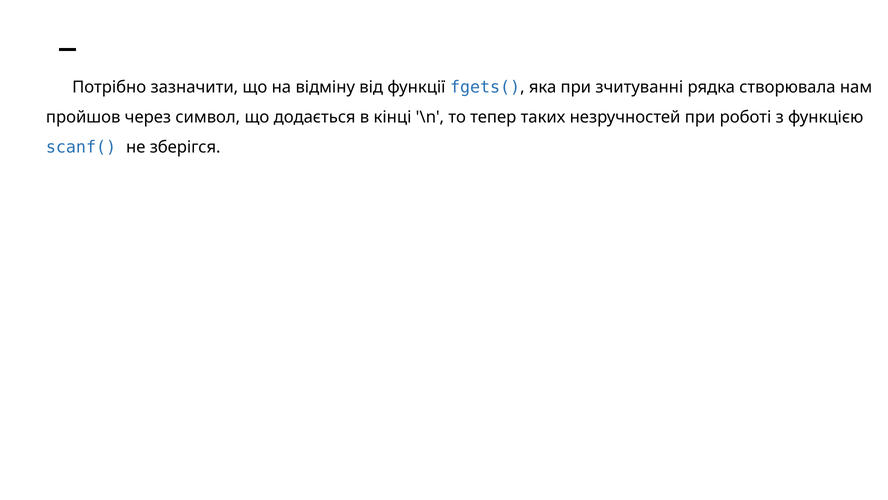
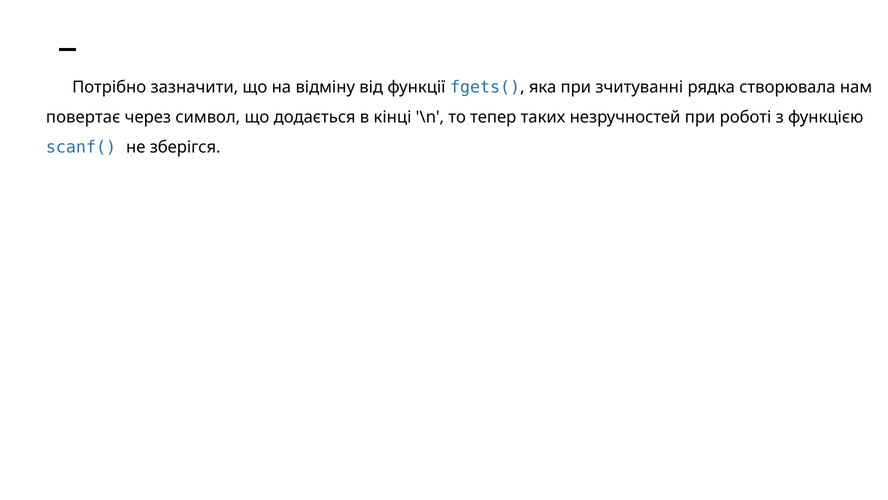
пройшов: пройшов -> повертає
